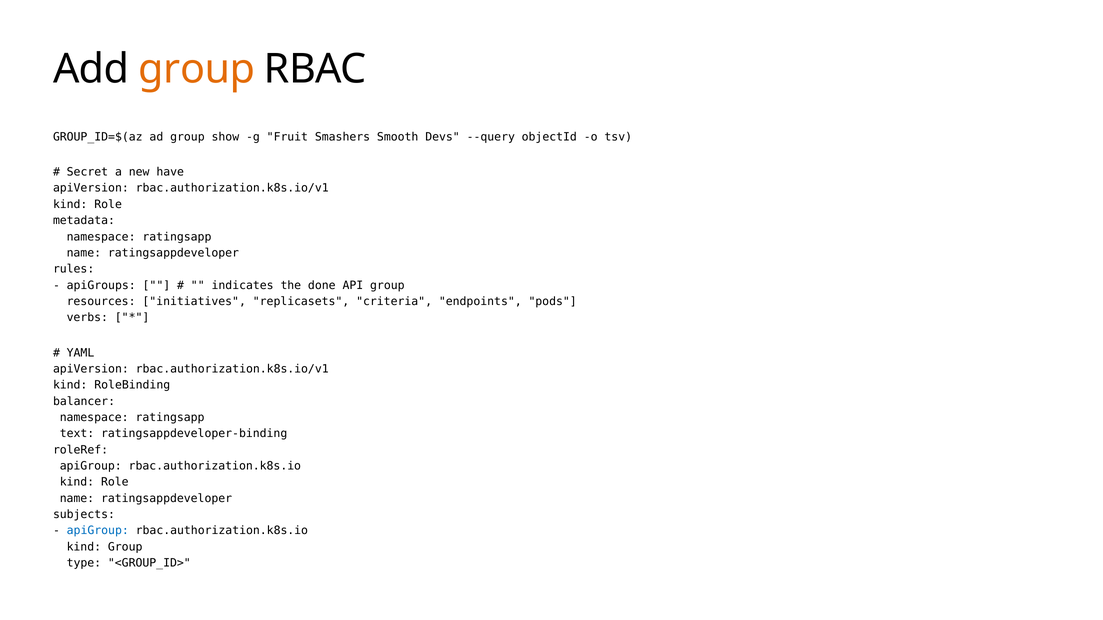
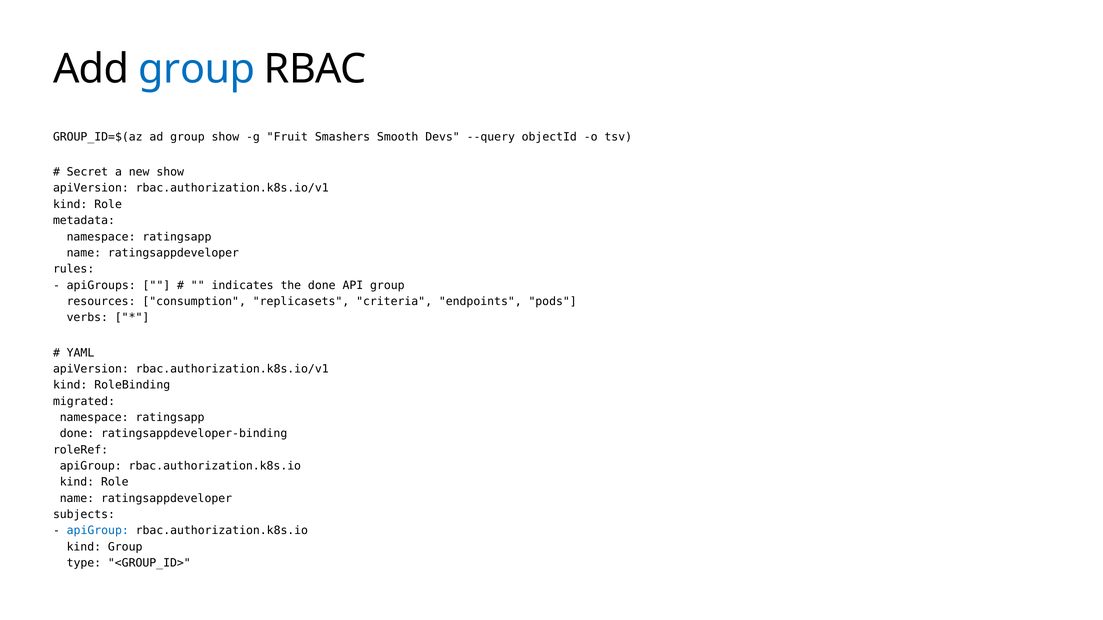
group at (197, 69) colour: orange -> blue
new have: have -> show
initiatives: initiatives -> consumption
balancer: balancer -> migrated
text at (77, 434): text -> done
